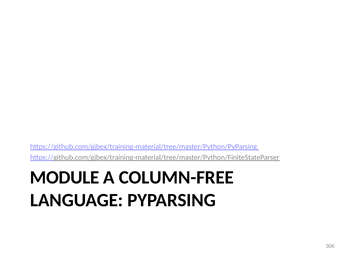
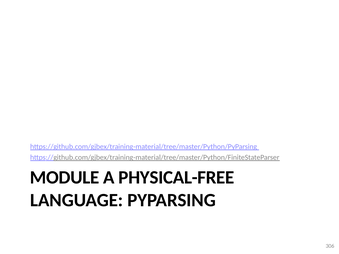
COLUMN-FREE: COLUMN-FREE -> PHYSICAL-FREE
